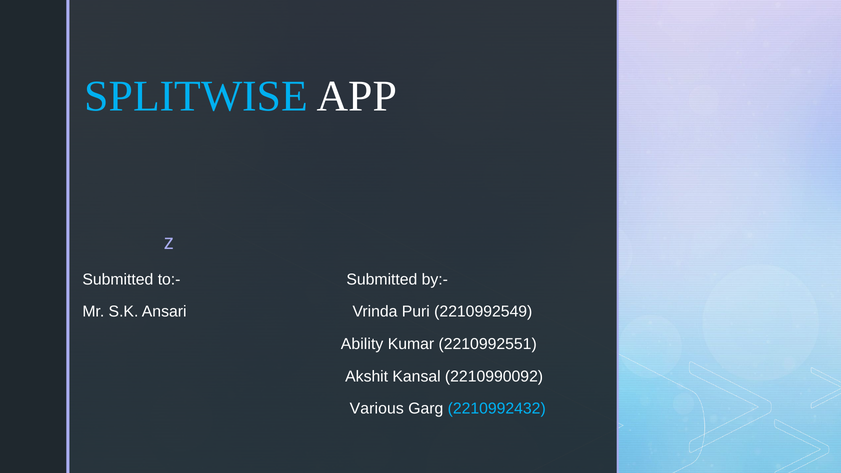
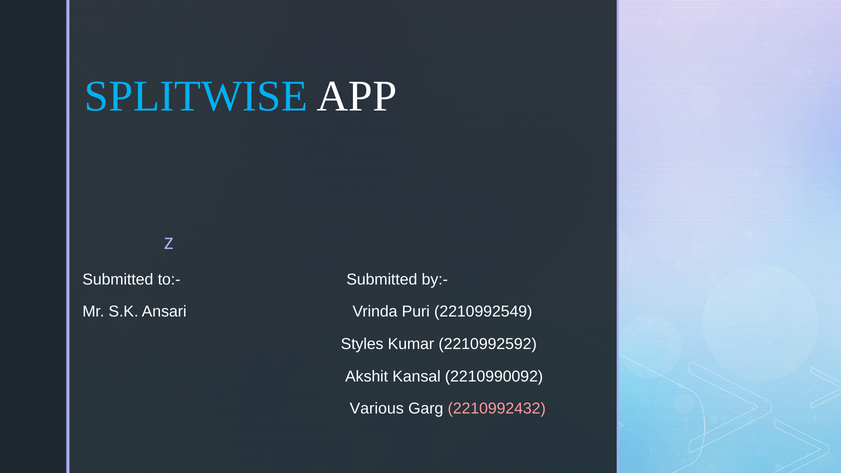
Ability: Ability -> Styles
2210992551: 2210992551 -> 2210992592
2210992432 colour: light blue -> pink
